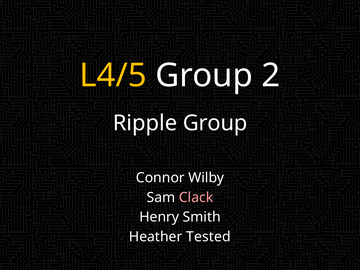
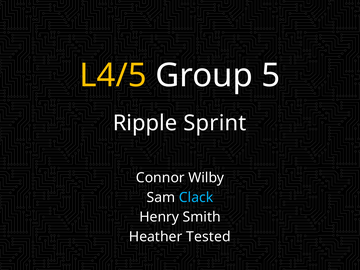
2: 2 -> 5
Ripple Group: Group -> Sprint
Clack colour: pink -> light blue
